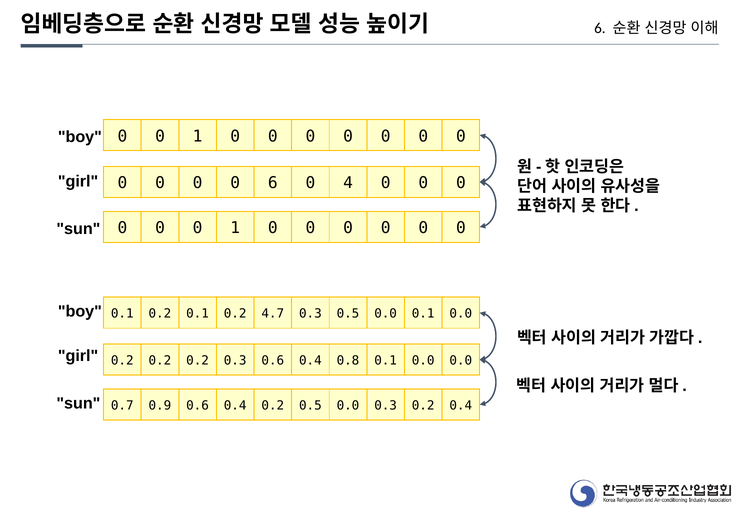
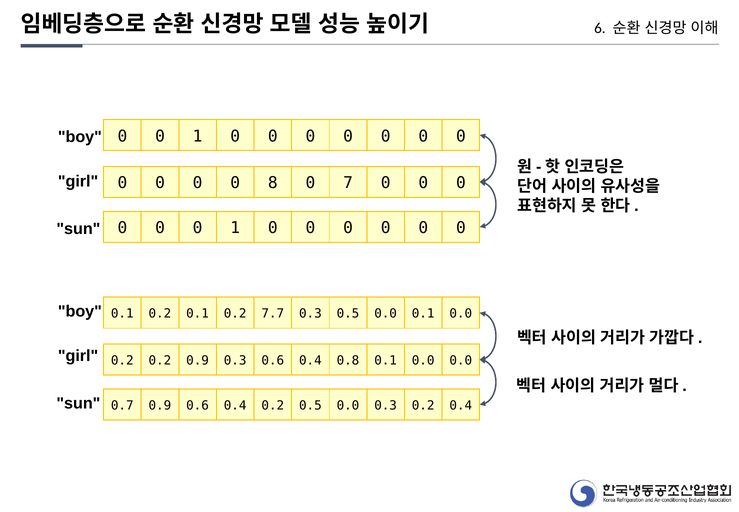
0 6: 6 -> 8
4: 4 -> 7
4.7: 4.7 -> 7.7
0.2 0.2 0.2: 0.2 -> 0.9
